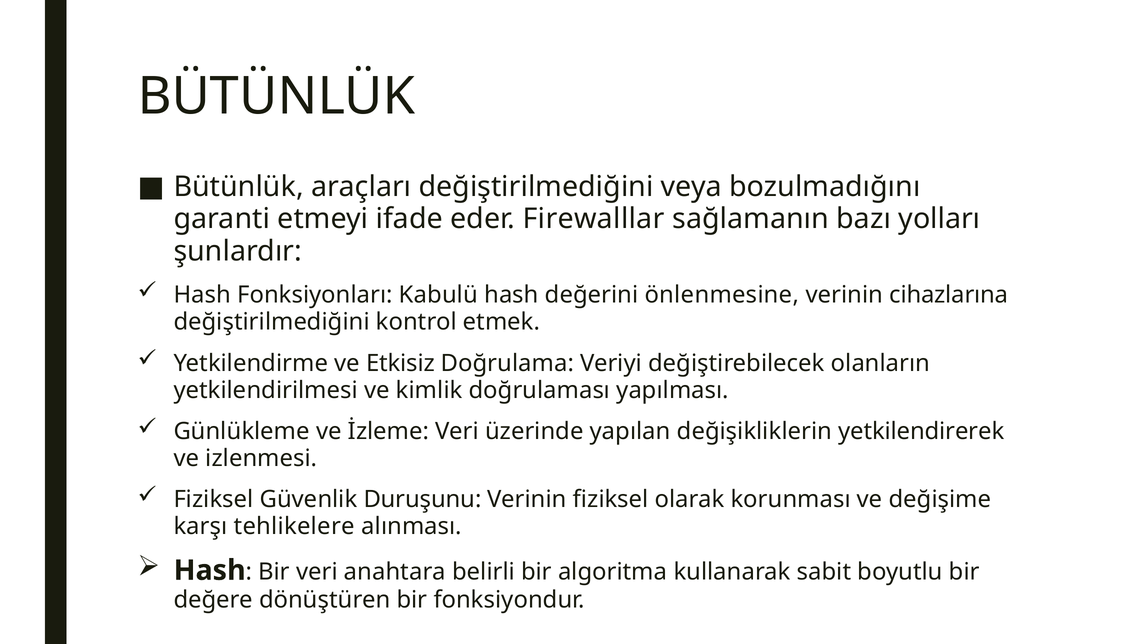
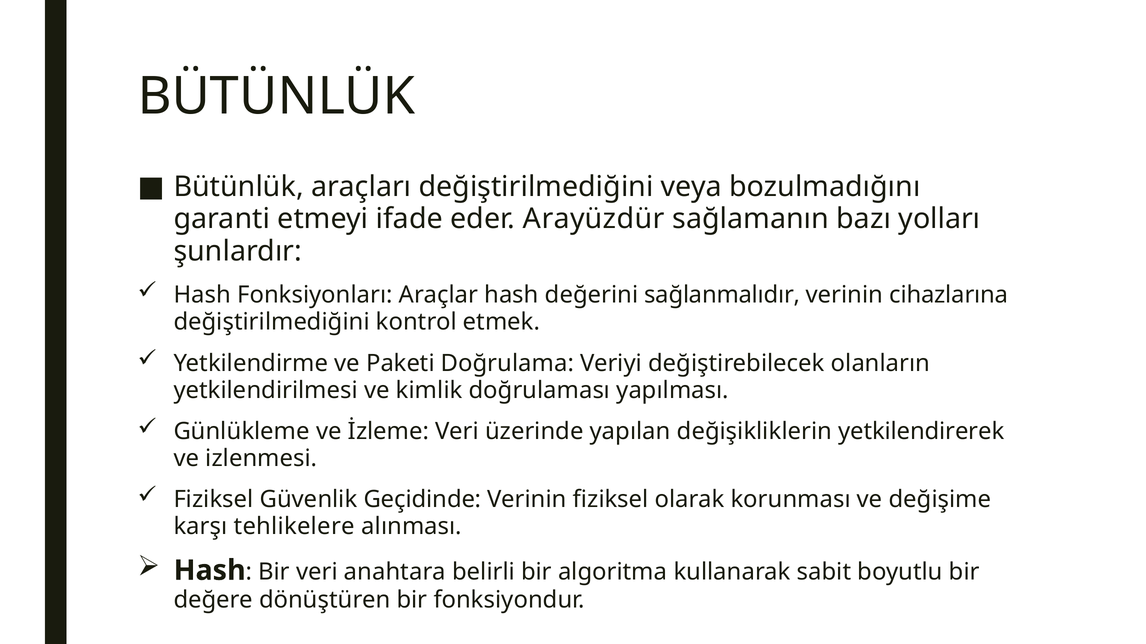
Firewalllar: Firewalllar -> Arayüzdür
Kabulü: Kabulü -> Araçlar
önlenmesine: önlenmesine -> sağlanmalıdır
Etkisiz: Etkisiz -> Paketi
Duruşunu: Duruşunu -> Geçidinde
